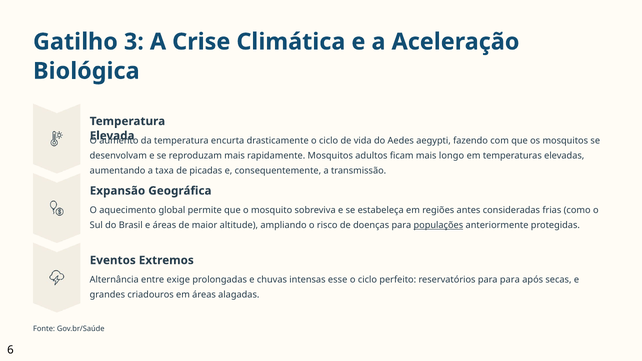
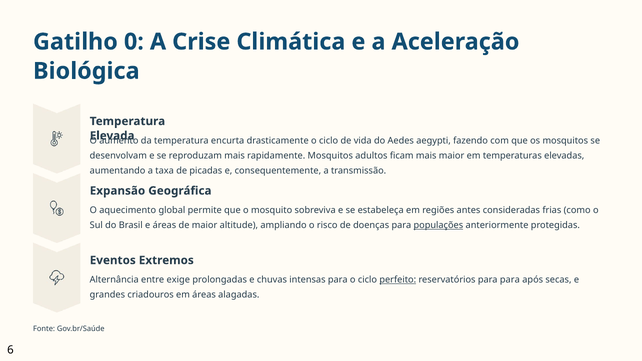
3: 3 -> 0
mais longo: longo -> maior
intensas esse: esse -> para
perfeito underline: none -> present
